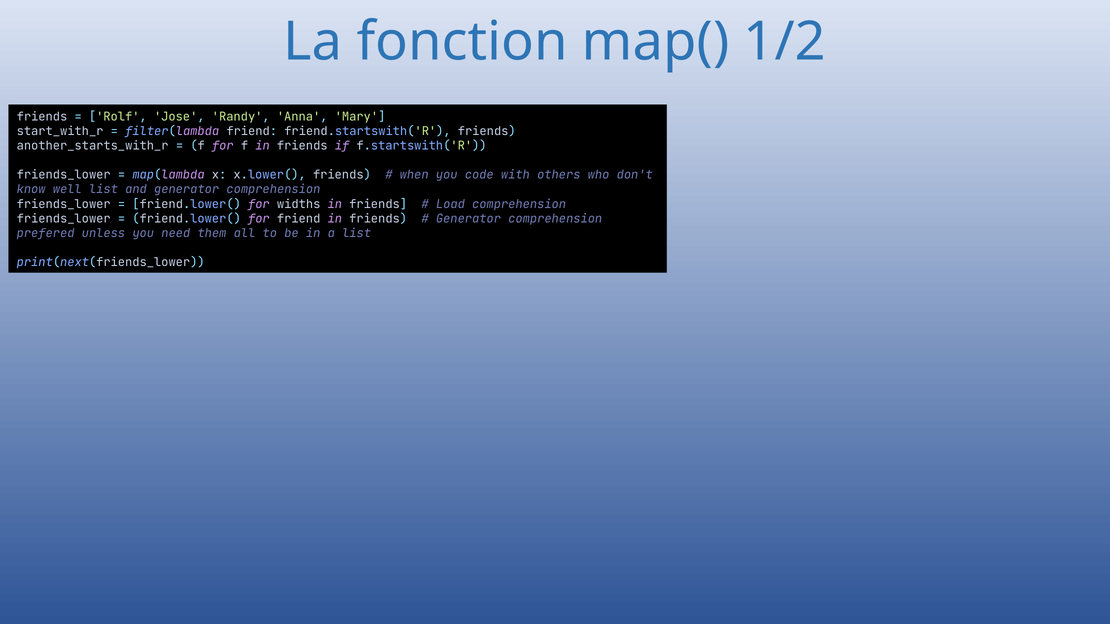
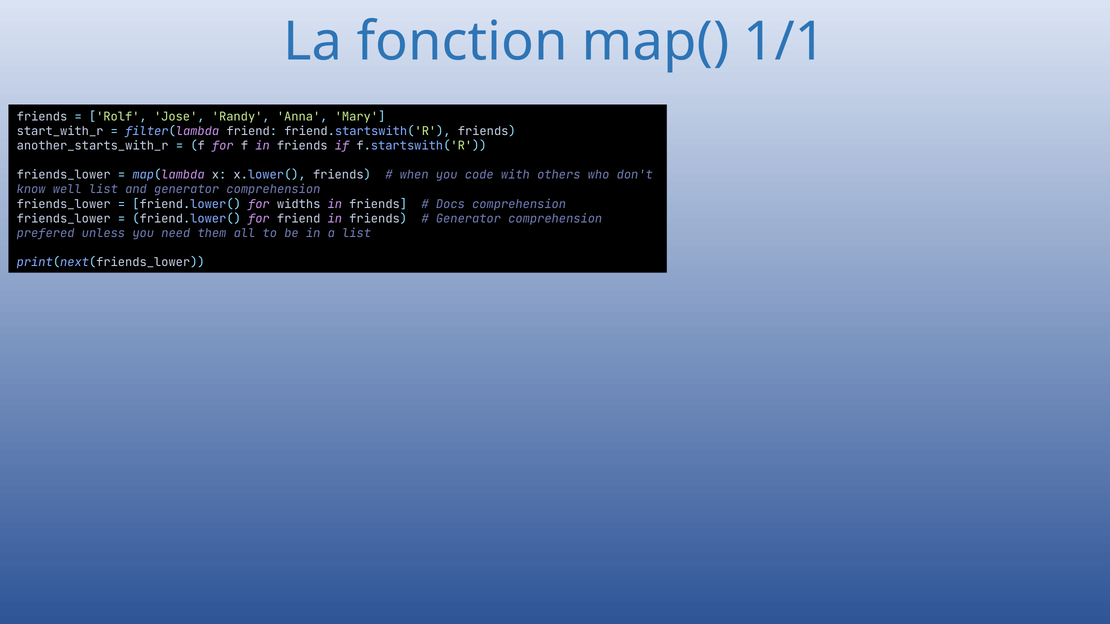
1/2: 1/2 -> 1/1
Load: Load -> Docs
